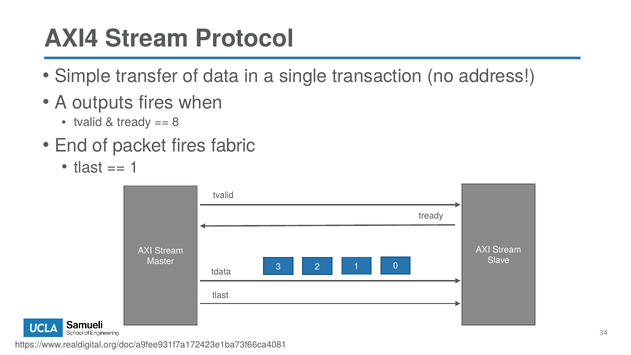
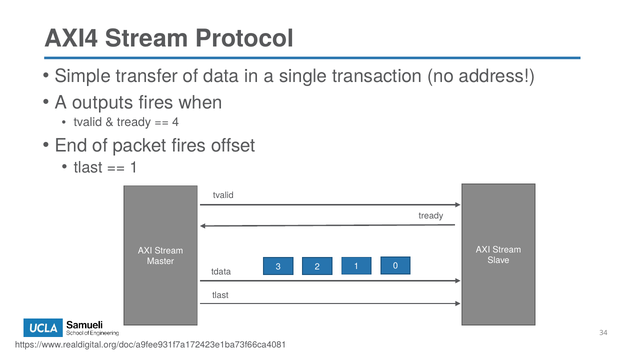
8: 8 -> 4
fabric: fabric -> offset
